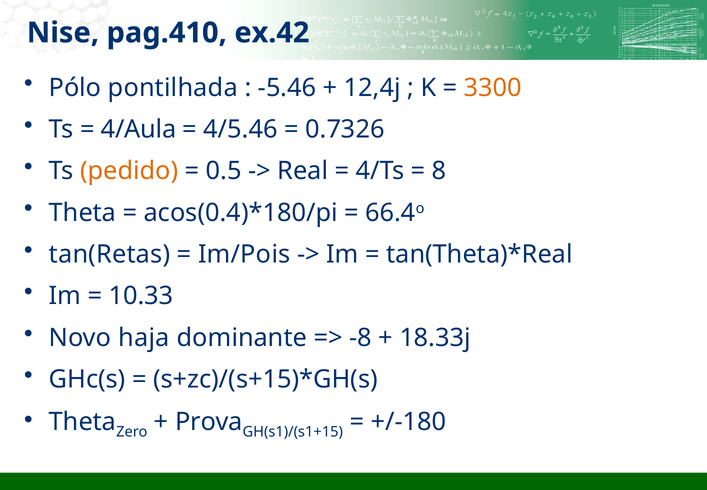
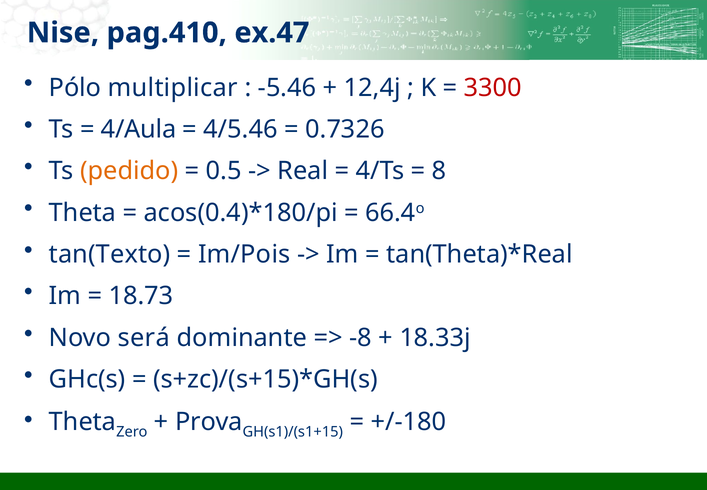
ex.42: ex.42 -> ex.47
pontilhada: pontilhada -> multiplicar
3300 colour: orange -> red
tan(Retas: tan(Retas -> tan(Texto
10.33: 10.33 -> 18.73
haja: haja -> será
